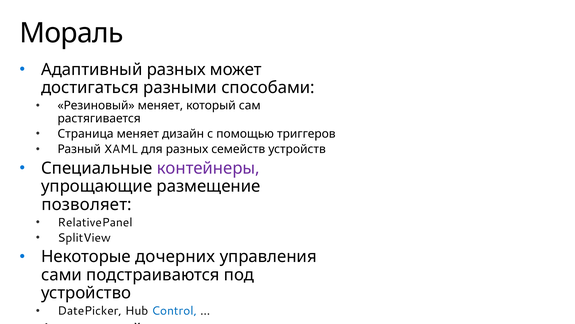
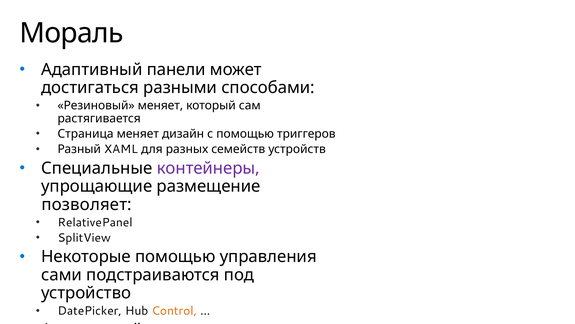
Адаптивный разных: разных -> панели
Некоторые дочерних: дочерних -> помощью
Control colour: blue -> orange
